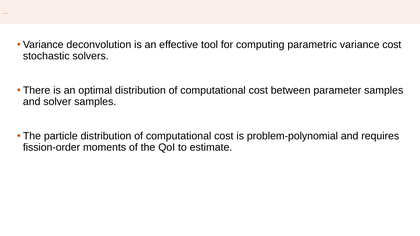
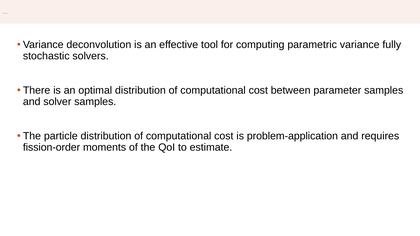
variance cost: cost -> fully
problem-polynomial: problem-polynomial -> problem-application
